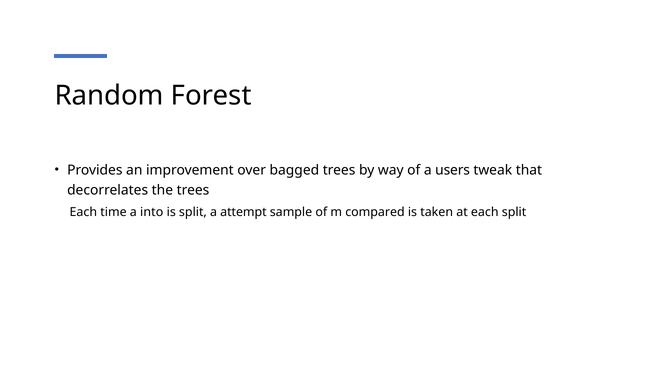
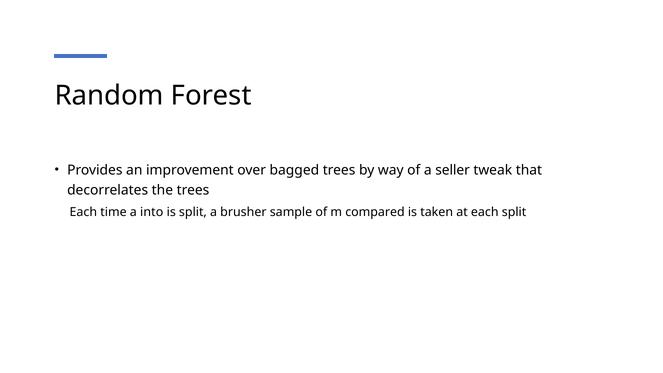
users: users -> seller
attempt: attempt -> brusher
